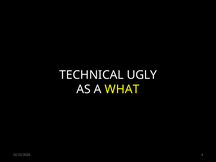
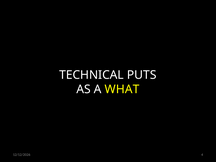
UGLY: UGLY -> PUTS
